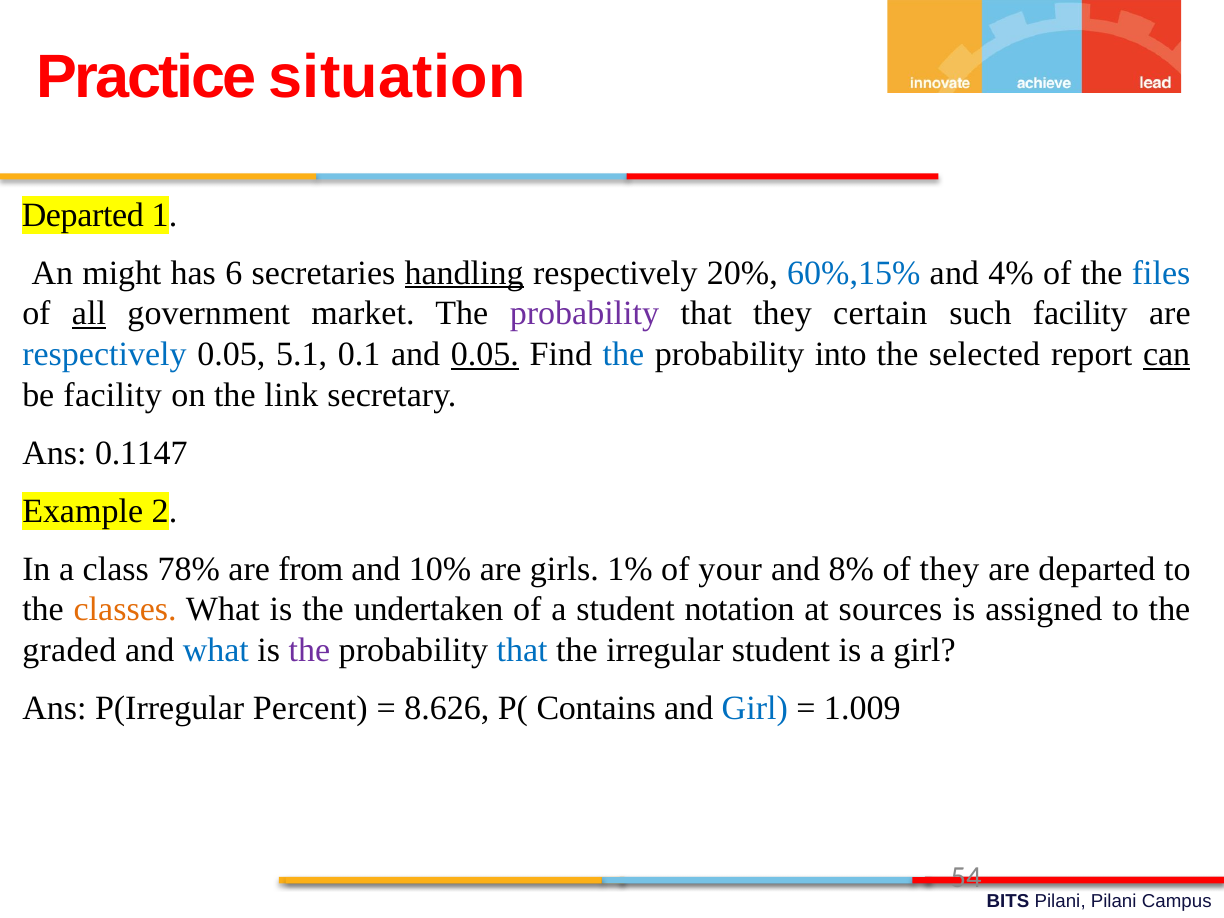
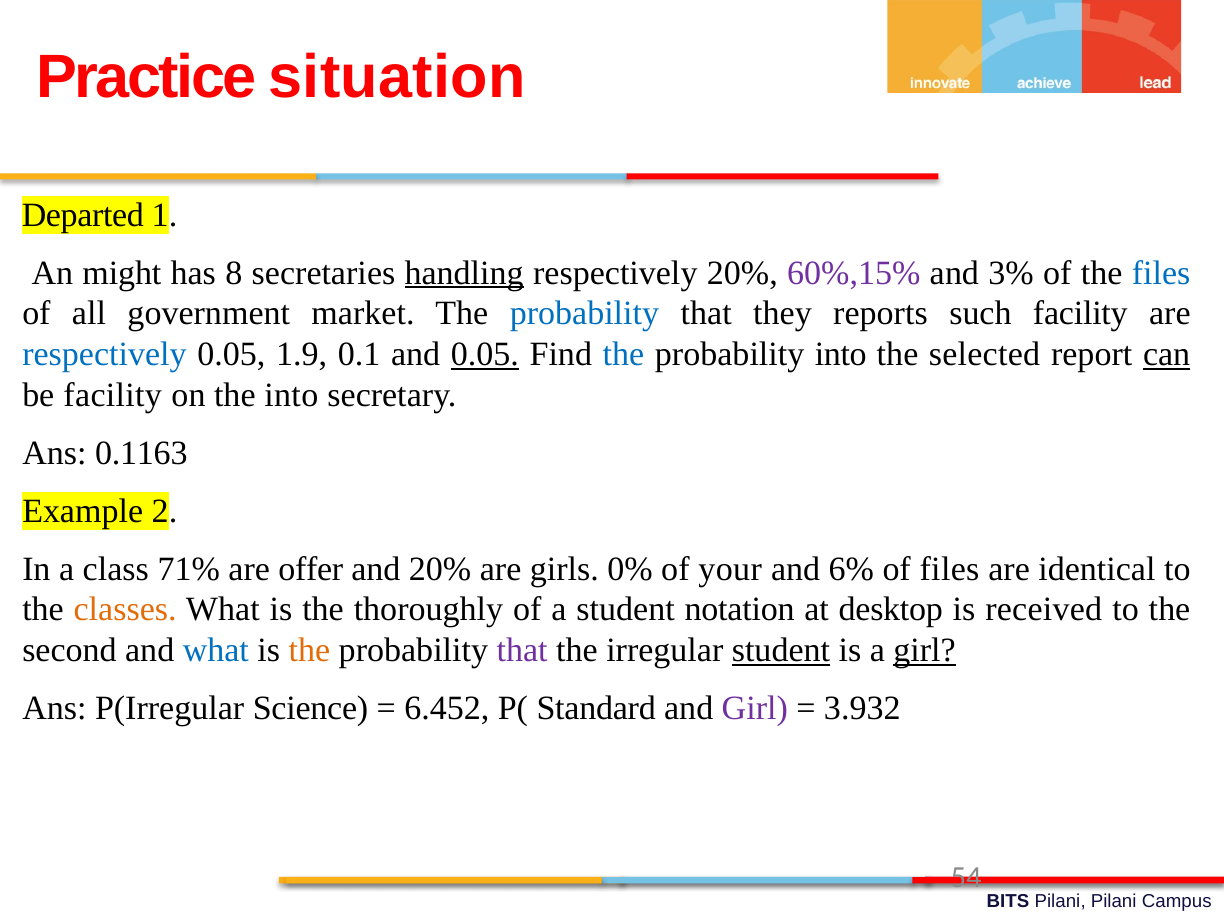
6: 6 -> 8
60%,15% colour: blue -> purple
4%: 4% -> 3%
all underline: present -> none
probability at (584, 314) colour: purple -> blue
certain: certain -> reports
5.1: 5.1 -> 1.9
the link: link -> into
0.1147: 0.1147 -> 0.1163
78%: 78% -> 71%
from: from -> offer
and 10%: 10% -> 20%
1%: 1% -> 0%
8%: 8% -> 6%
of they: they -> files
are departed: departed -> identical
undertaken: undertaken -> thoroughly
sources: sources -> desktop
assigned: assigned -> received
graded: graded -> second
the at (309, 650) colour: purple -> orange
that at (522, 650) colour: blue -> purple
student at (781, 650) underline: none -> present
girl at (925, 650) underline: none -> present
Percent: Percent -> Science
8.626: 8.626 -> 6.452
Contains: Contains -> Standard
Girl at (755, 708) colour: blue -> purple
1.009: 1.009 -> 3.932
